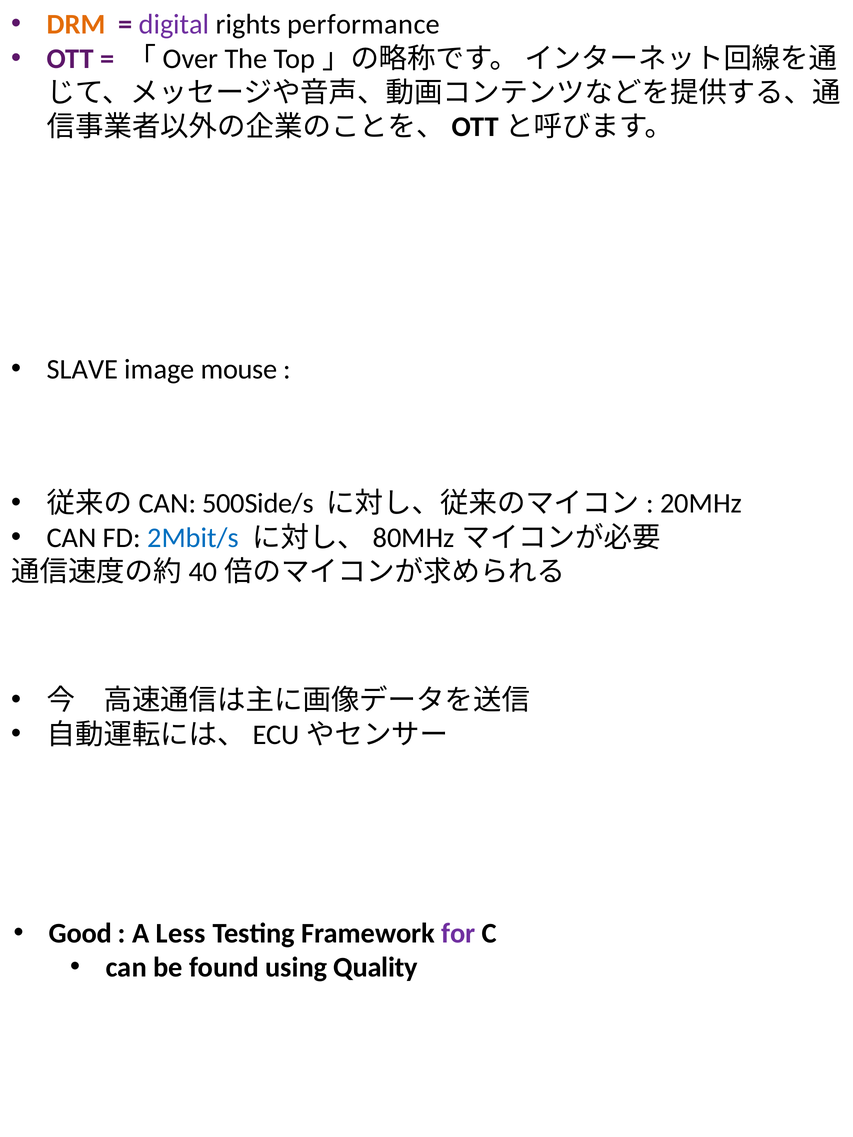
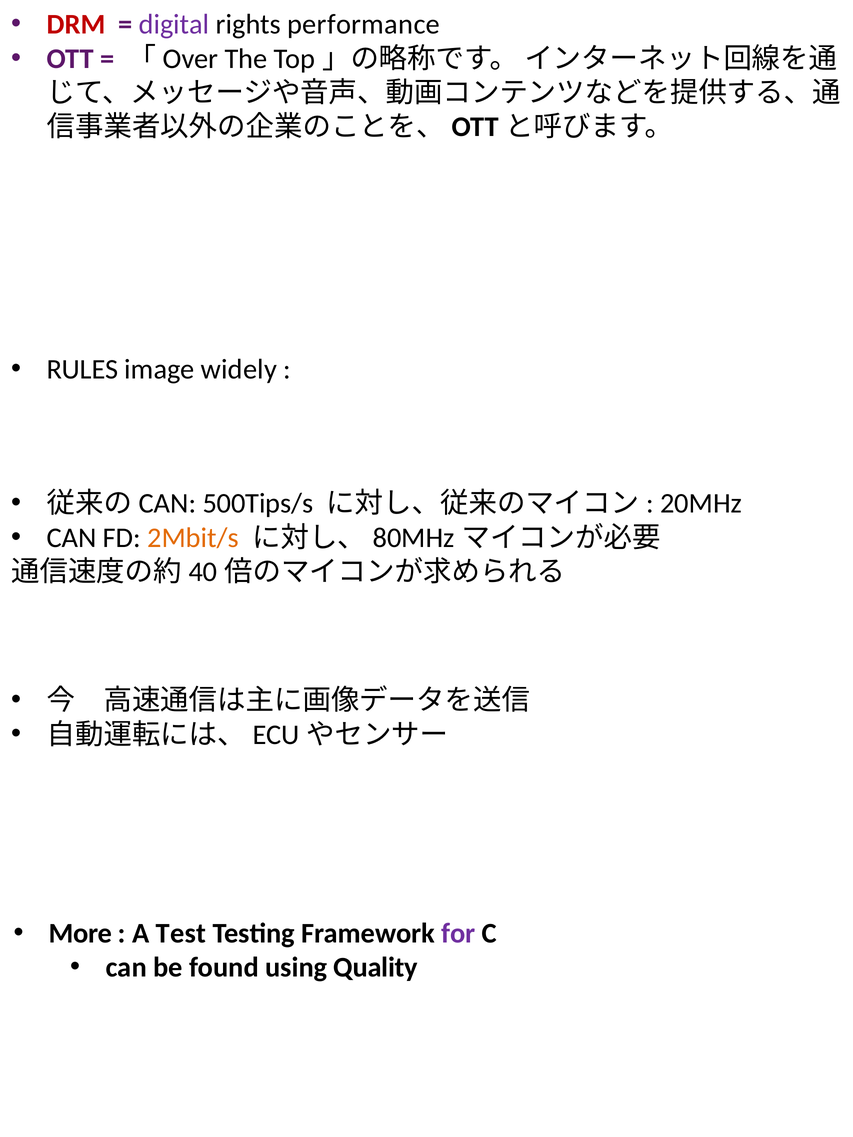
DRM colour: orange -> red
SLAVE: SLAVE -> RULES
mouse: mouse -> widely
500Side/s: 500Side/s -> 500Tips/s
2Mbit/s colour: blue -> orange
Good: Good -> More
Less: Less -> Test
